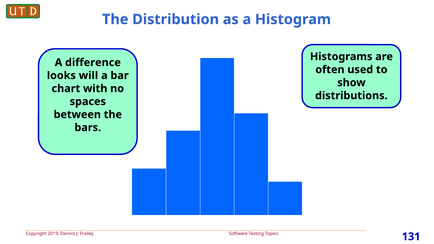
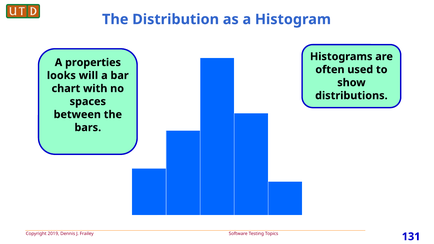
difference: difference -> properties
